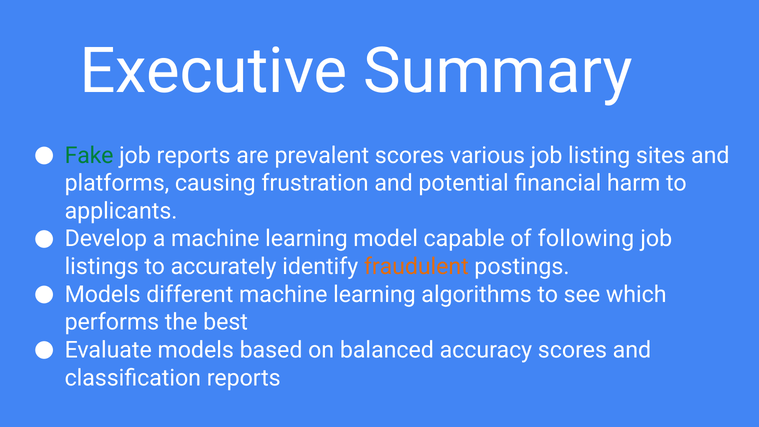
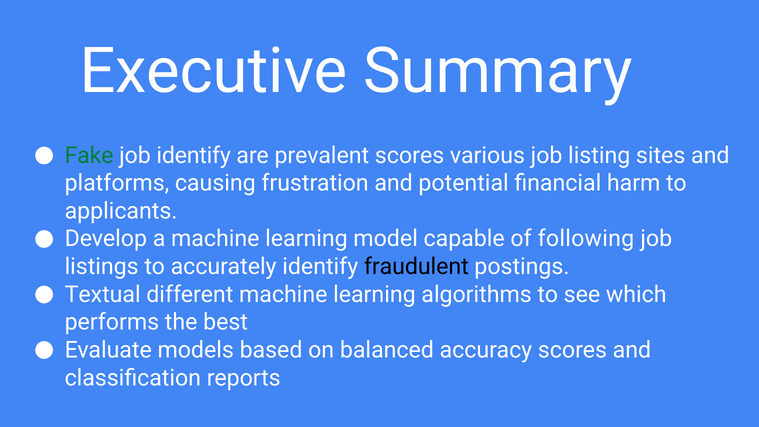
job reports: reports -> identify
fraudulent colour: orange -> black
Models at (103, 294): Models -> Textual
